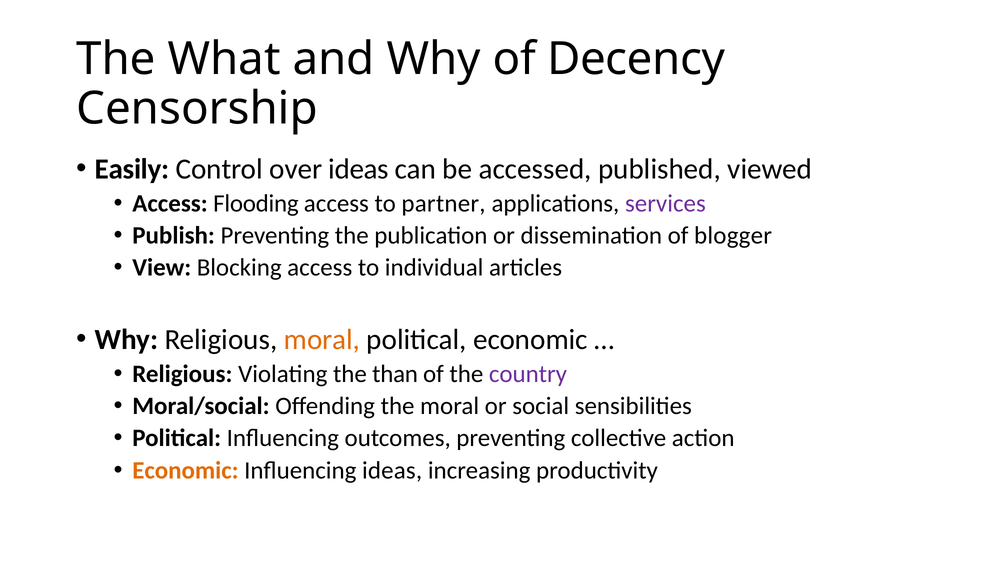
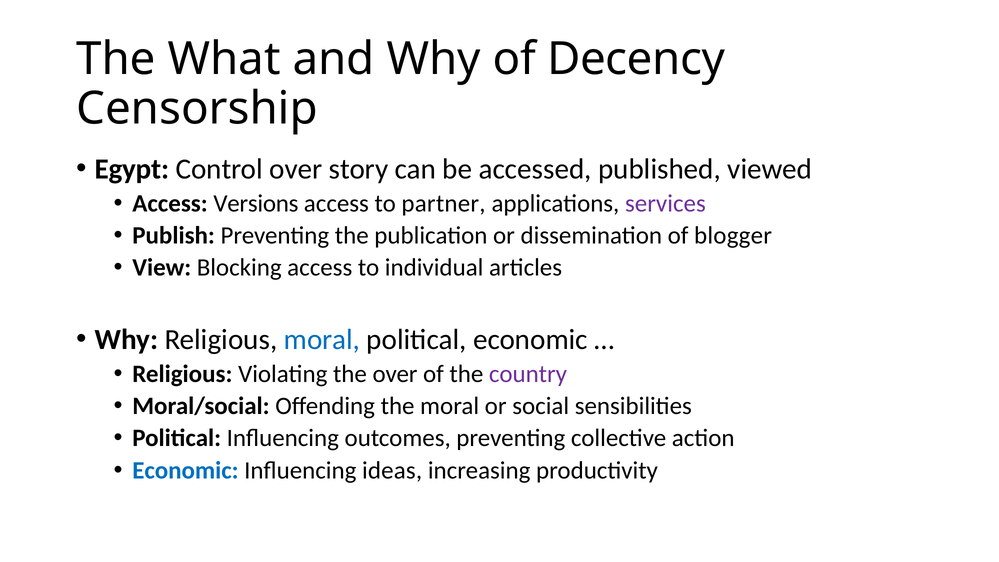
Easily: Easily -> Egypt
over ideas: ideas -> story
Flooding: Flooding -> Versions
moral at (322, 339) colour: orange -> blue
the than: than -> over
Economic at (185, 470) colour: orange -> blue
